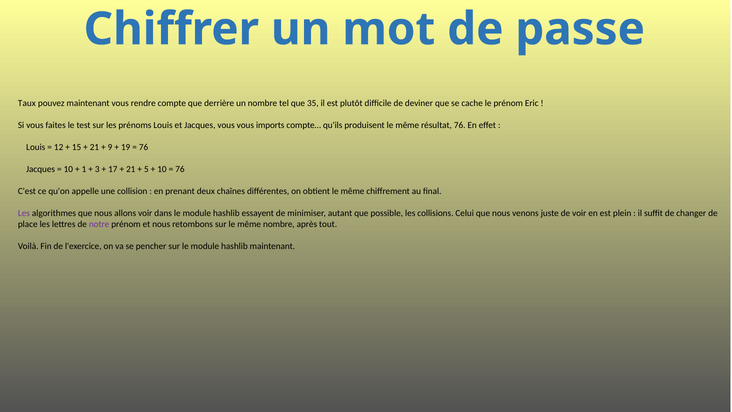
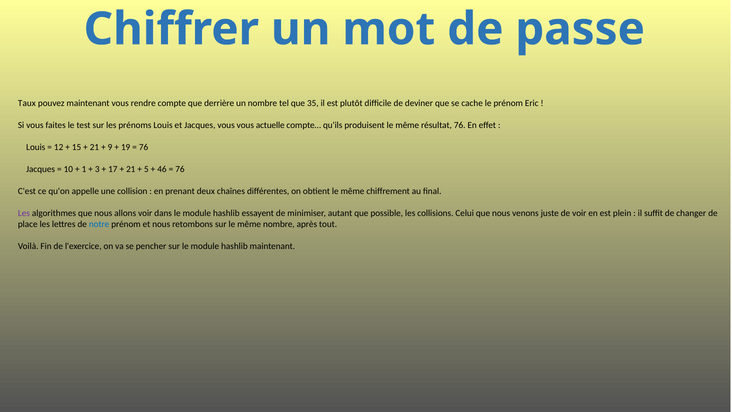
imports: imports -> actuelle
10 at (162, 169): 10 -> 46
notre colour: purple -> blue
